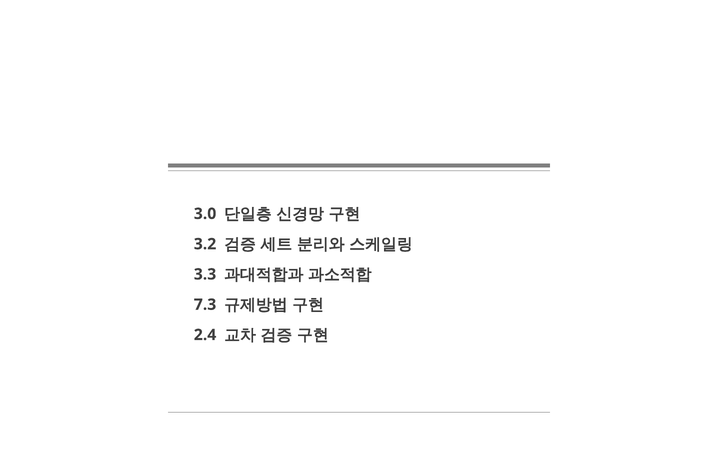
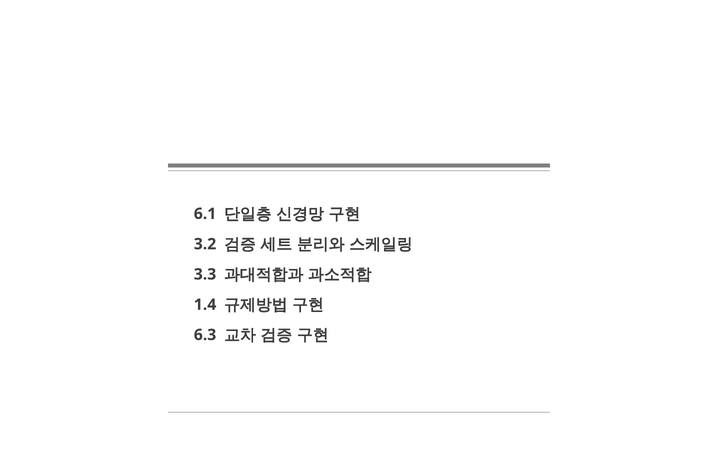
3.0: 3.0 -> 6.1
7.3: 7.3 -> 1.4
2.4: 2.4 -> 6.3
